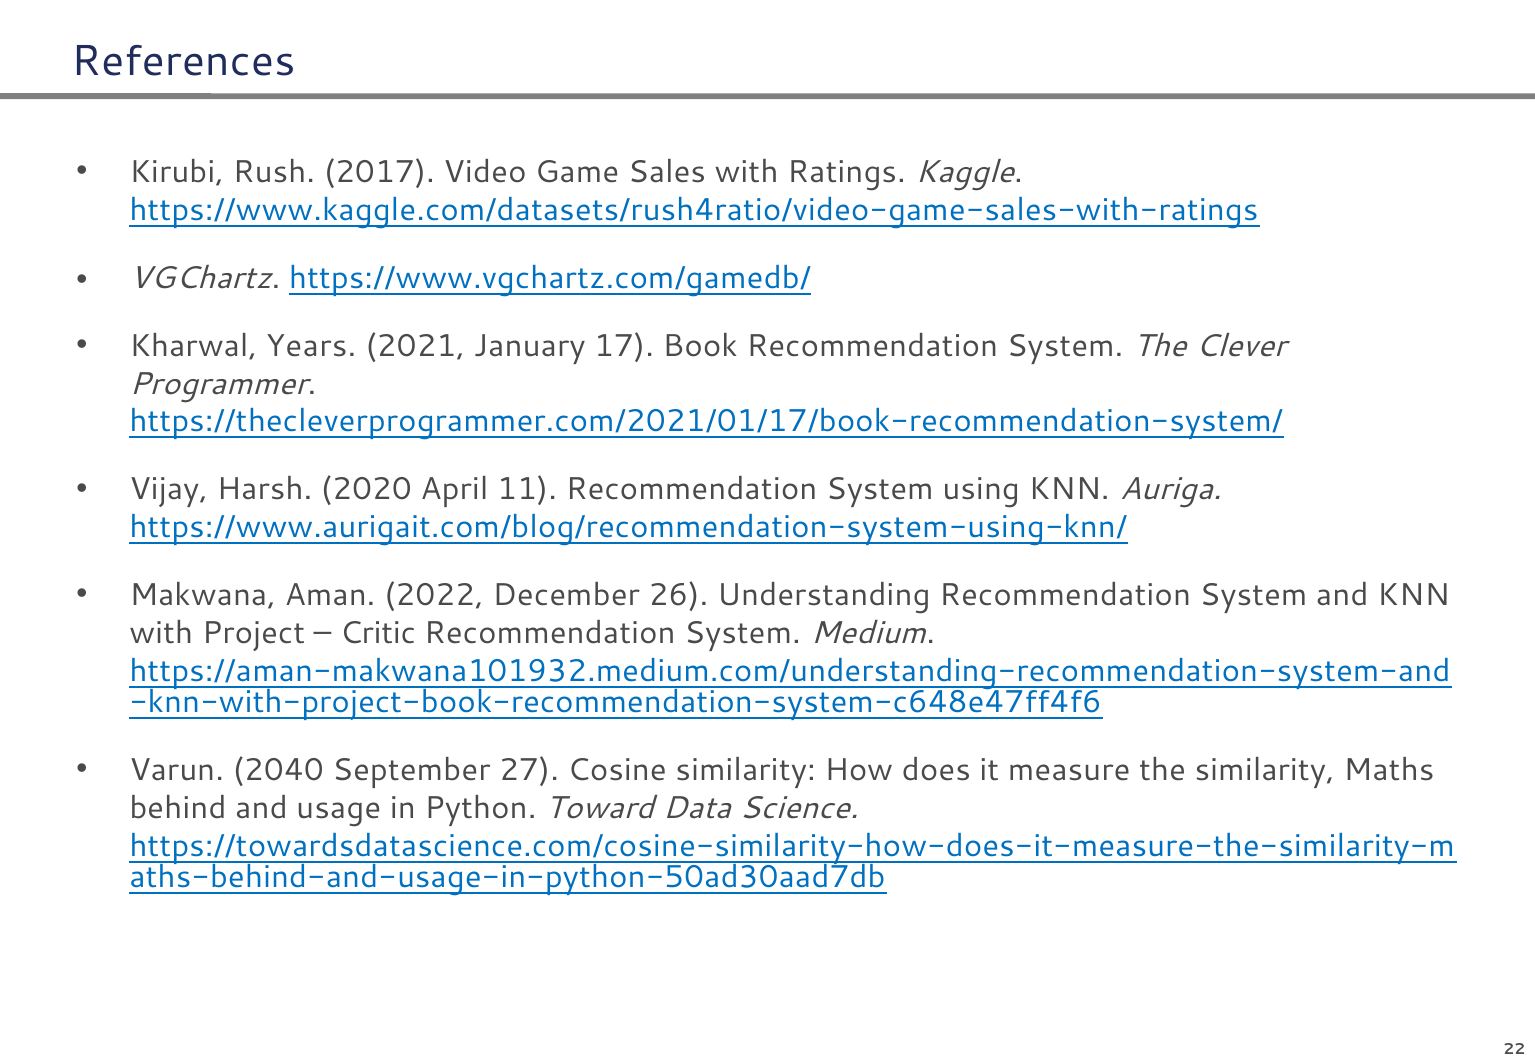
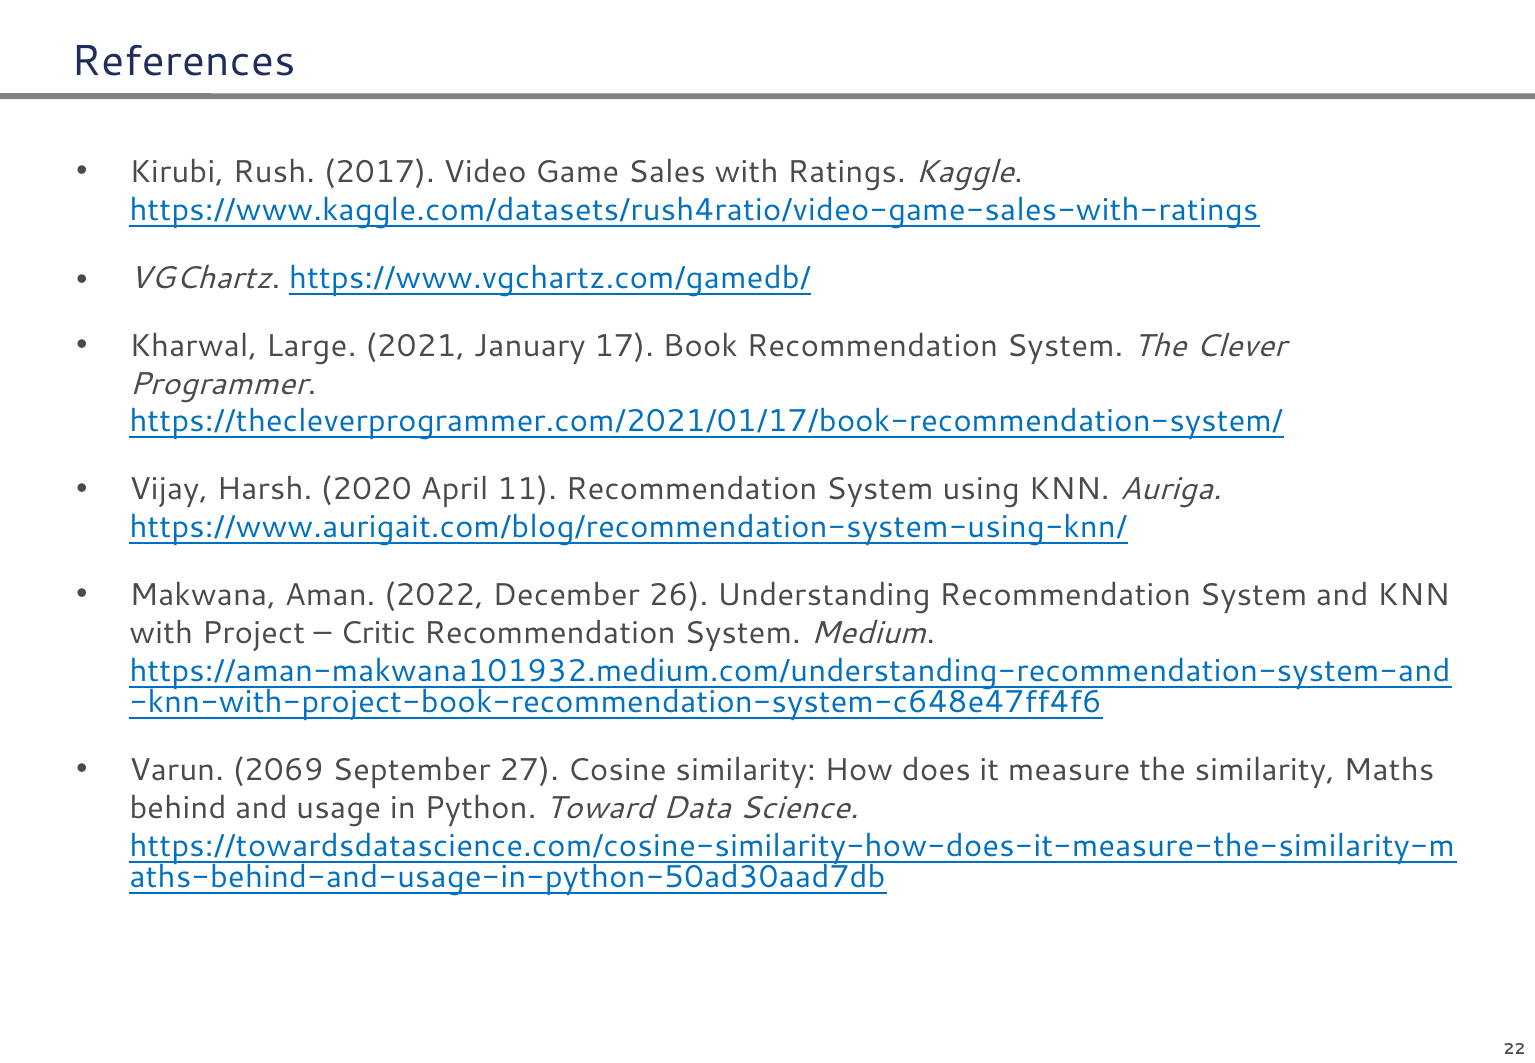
Years: Years -> Large
2040: 2040 -> 2069
